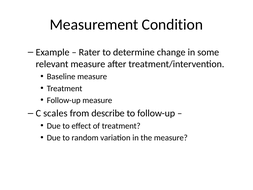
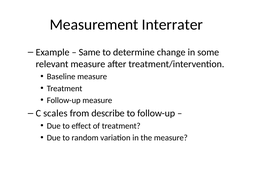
Condition: Condition -> Interrater
Rater: Rater -> Same
